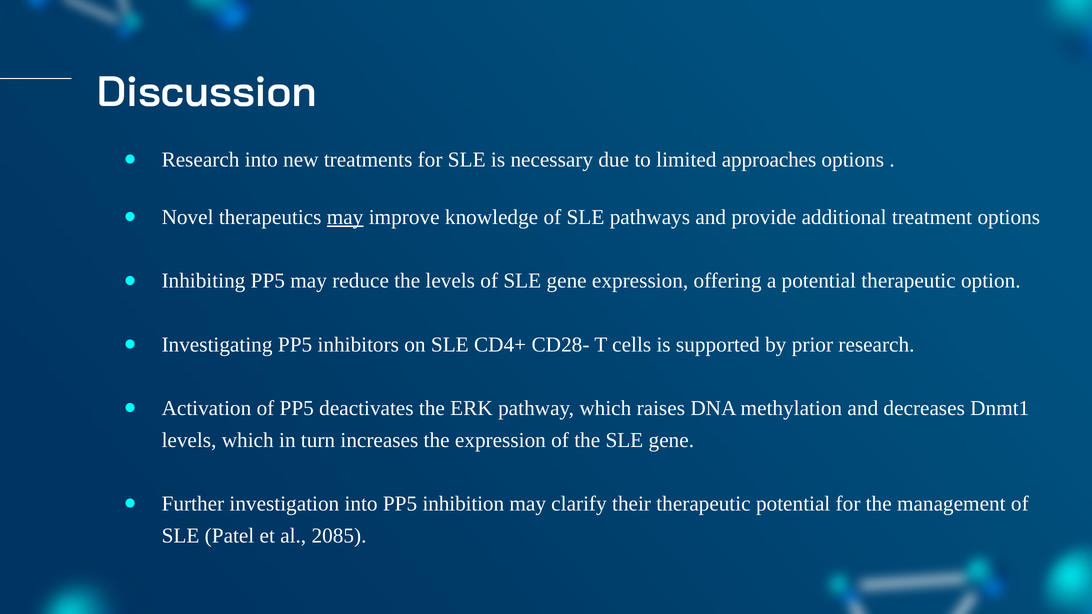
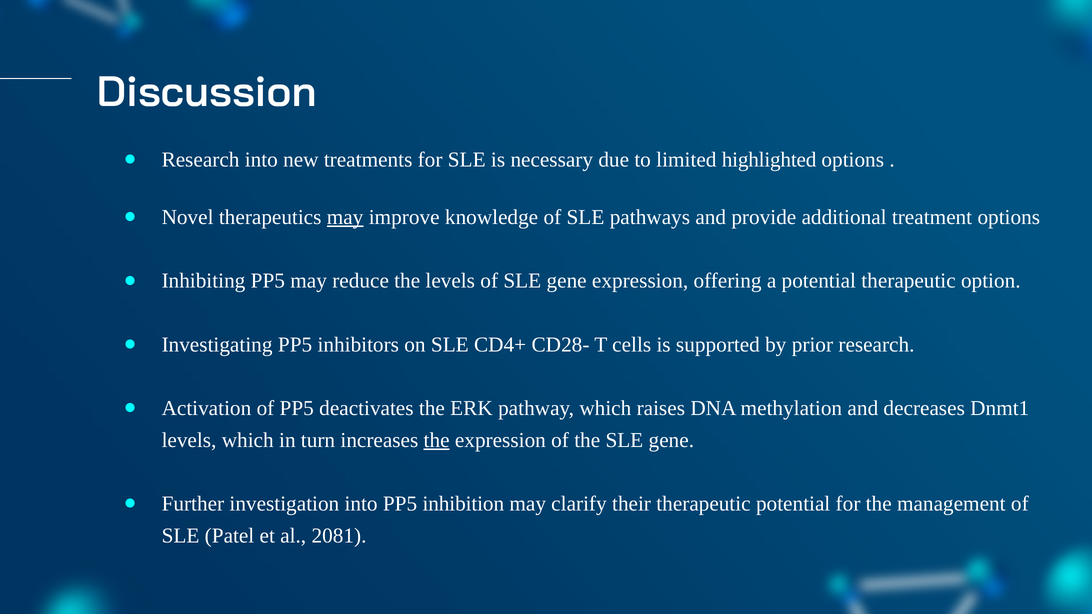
approaches: approaches -> highlighted
the at (437, 440) underline: none -> present
2085: 2085 -> 2081
